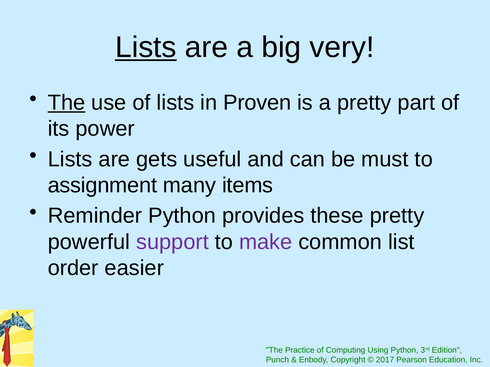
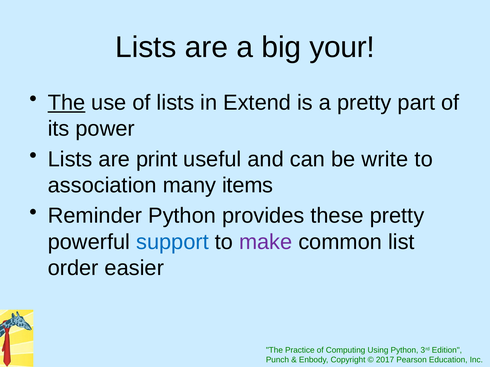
Lists at (146, 47) underline: present -> none
very: very -> your
Proven: Proven -> Extend
gets: gets -> print
must: must -> write
assignment: assignment -> association
support colour: purple -> blue
